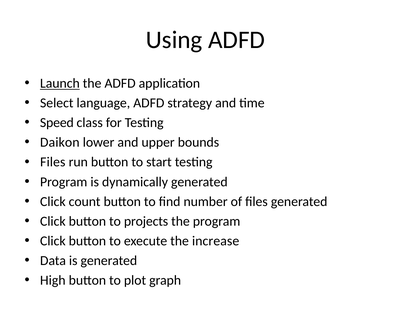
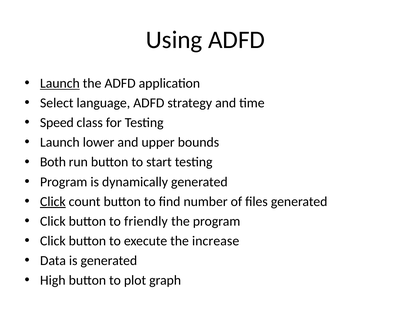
Daikon at (60, 142): Daikon -> Launch
Files at (53, 162): Files -> Both
Click at (53, 201) underline: none -> present
projects: projects -> friendly
